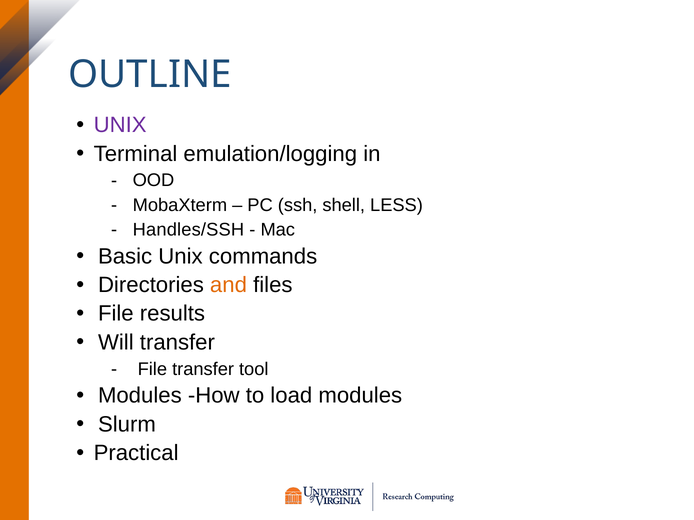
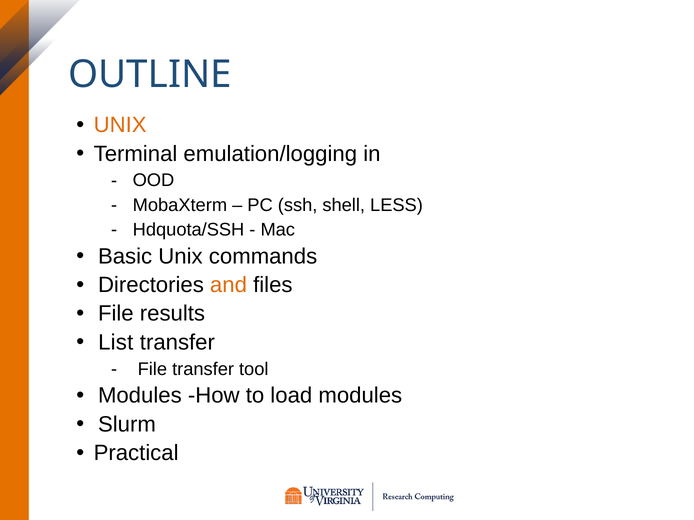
UNIX at (120, 125) colour: purple -> orange
Handles/SSH: Handles/SSH -> Hdquota/SSH
Will: Will -> List
